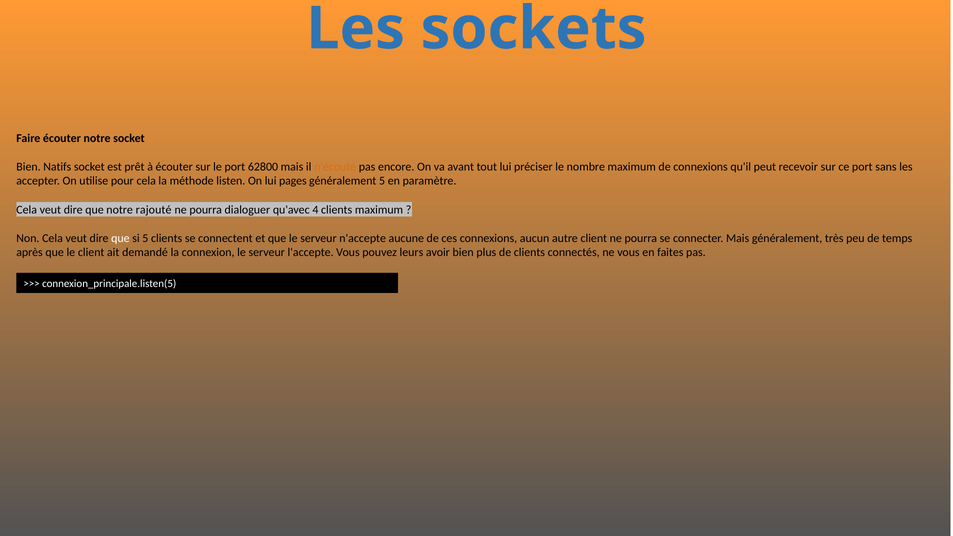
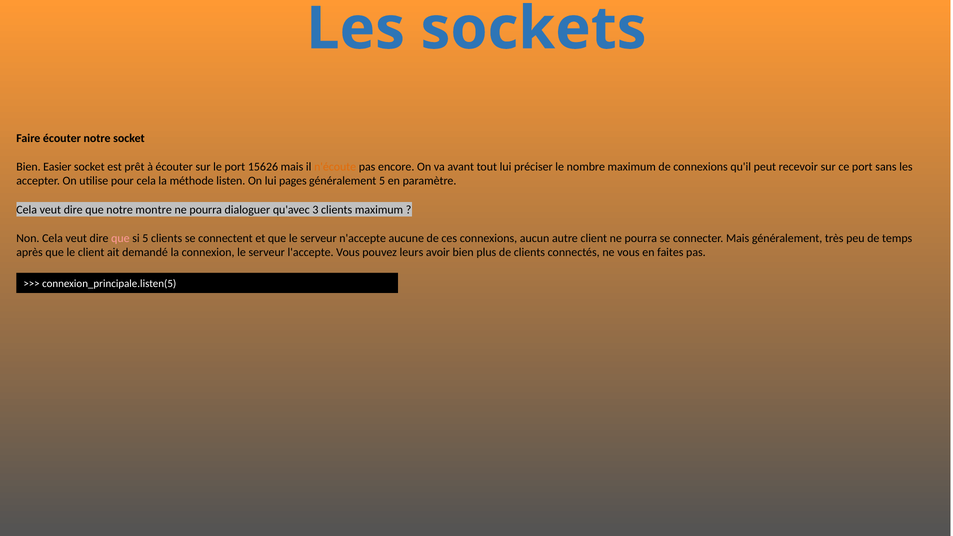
Natifs: Natifs -> Easier
62800: 62800 -> 15626
rajouté: rajouté -> montre
4: 4 -> 3
que at (120, 238) colour: white -> pink
